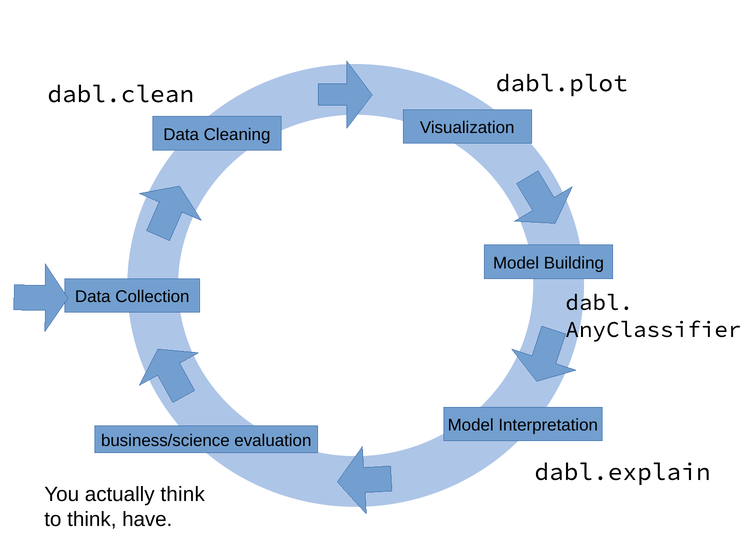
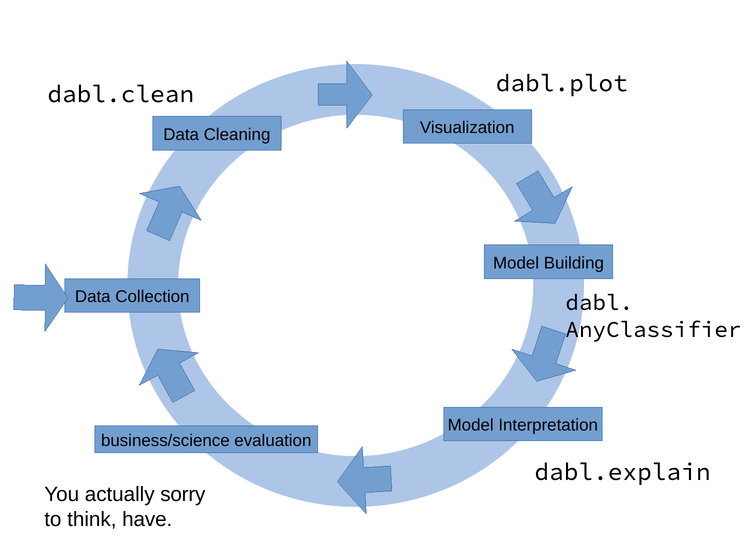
actually think: think -> sorry
